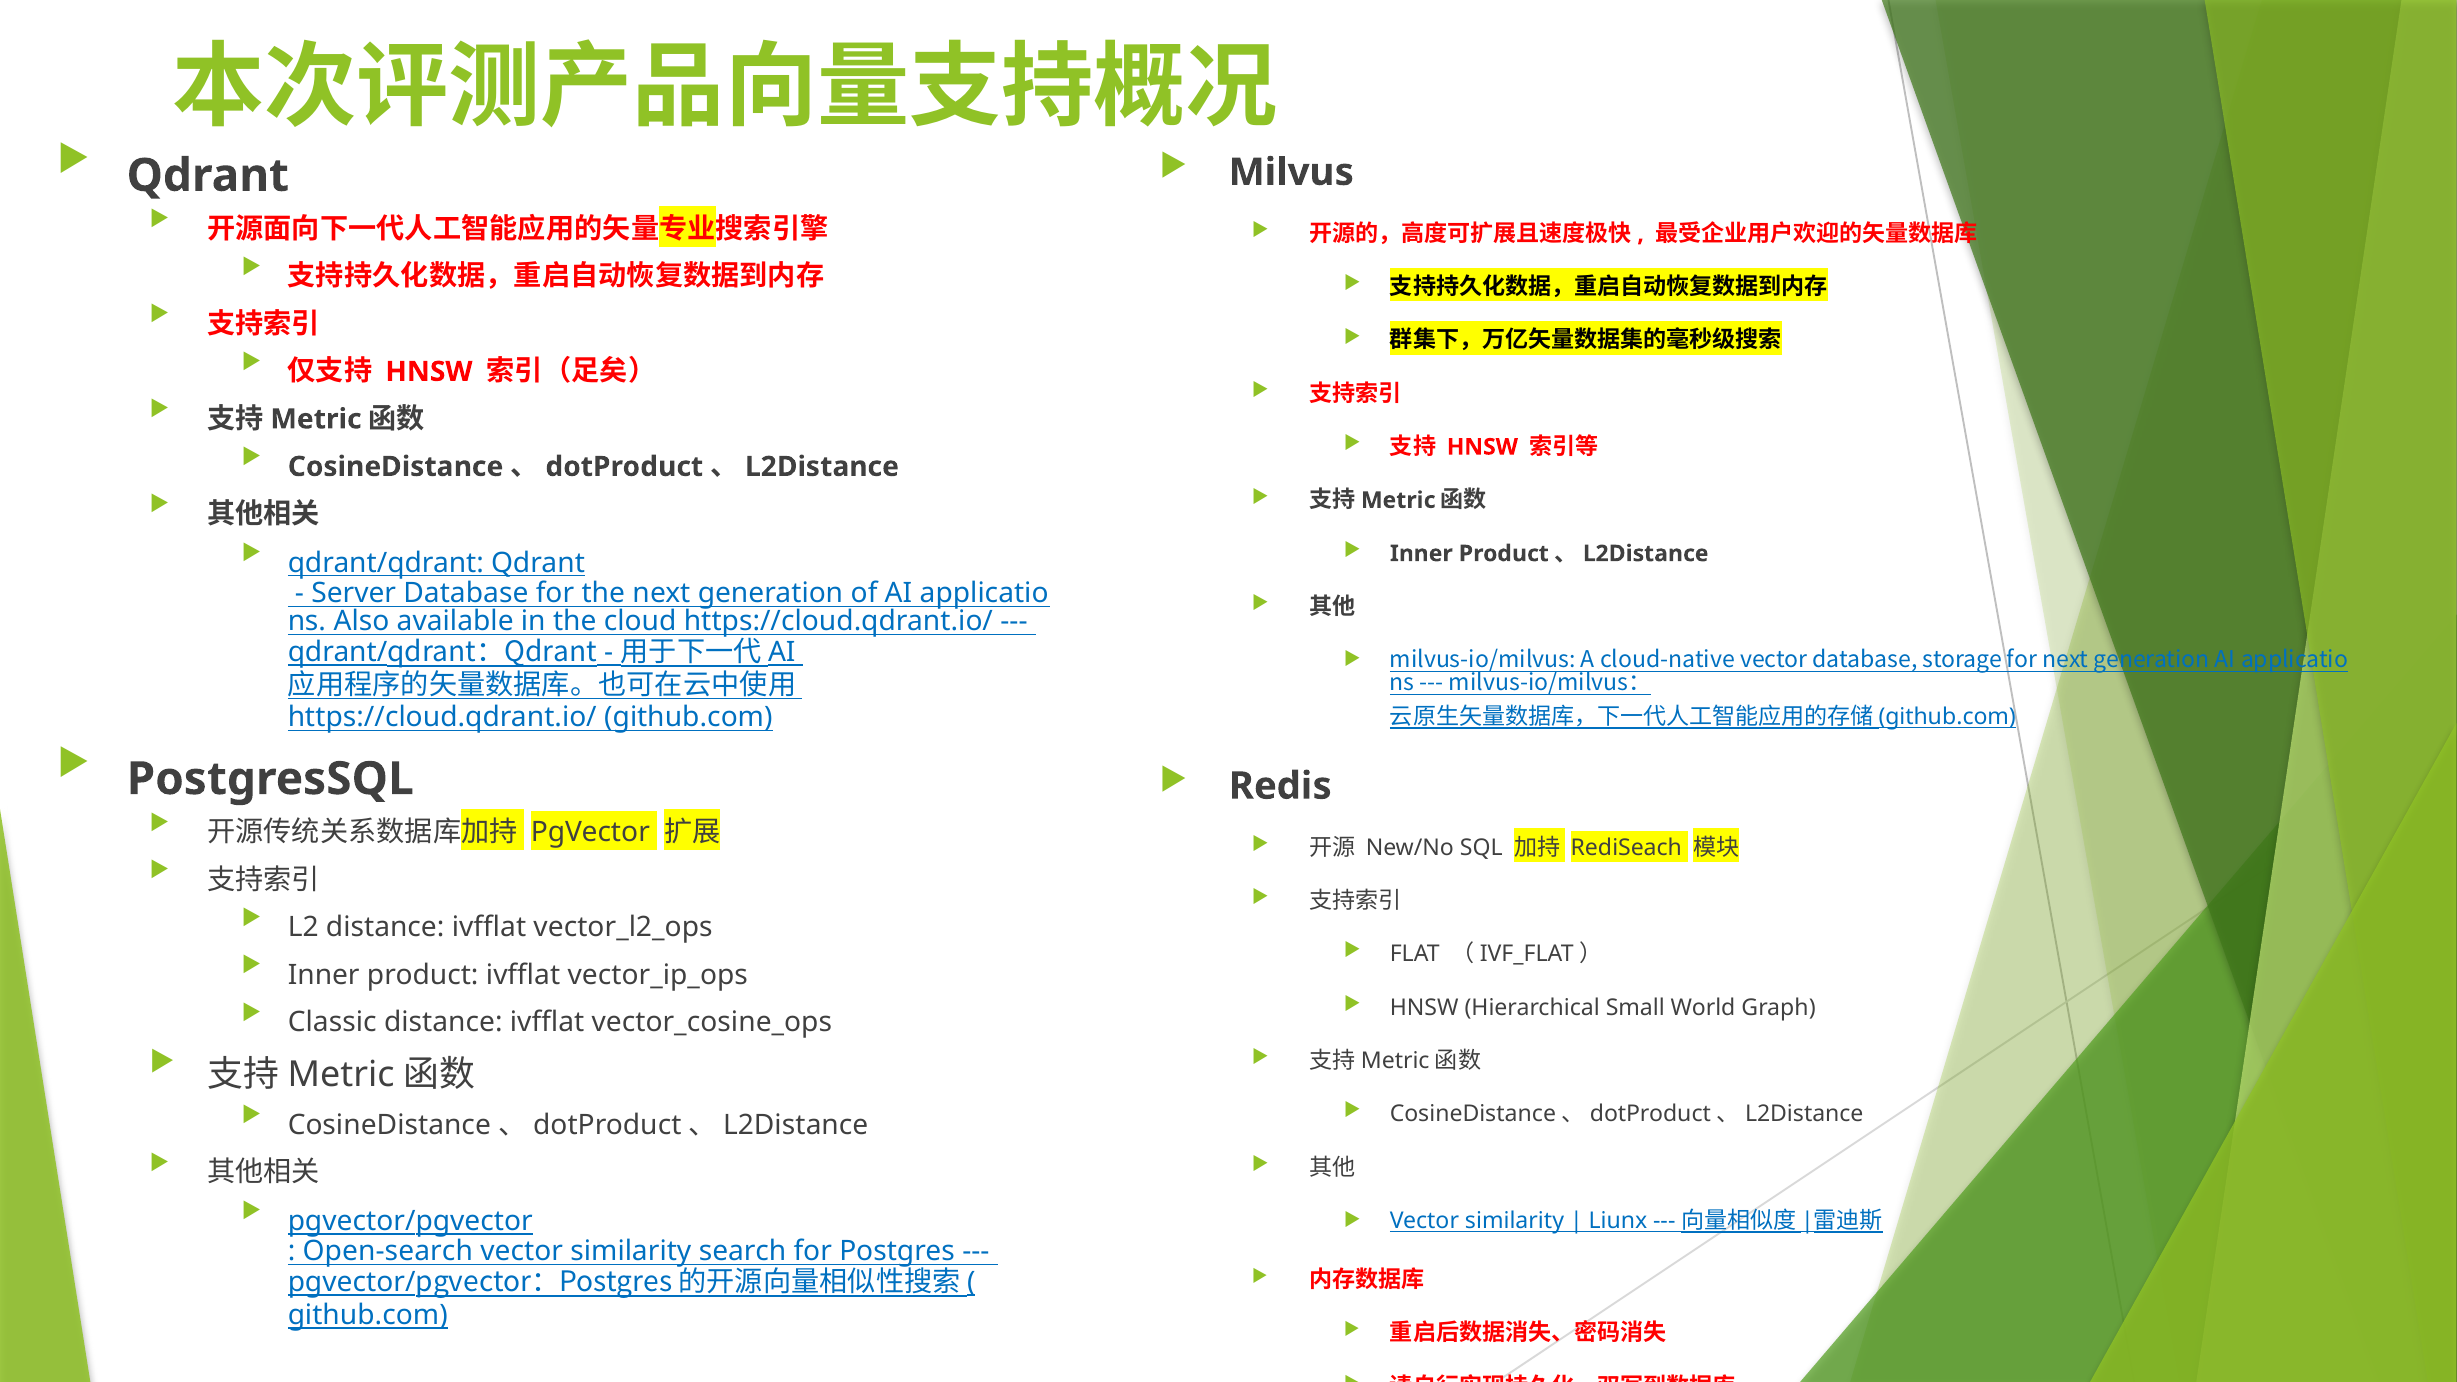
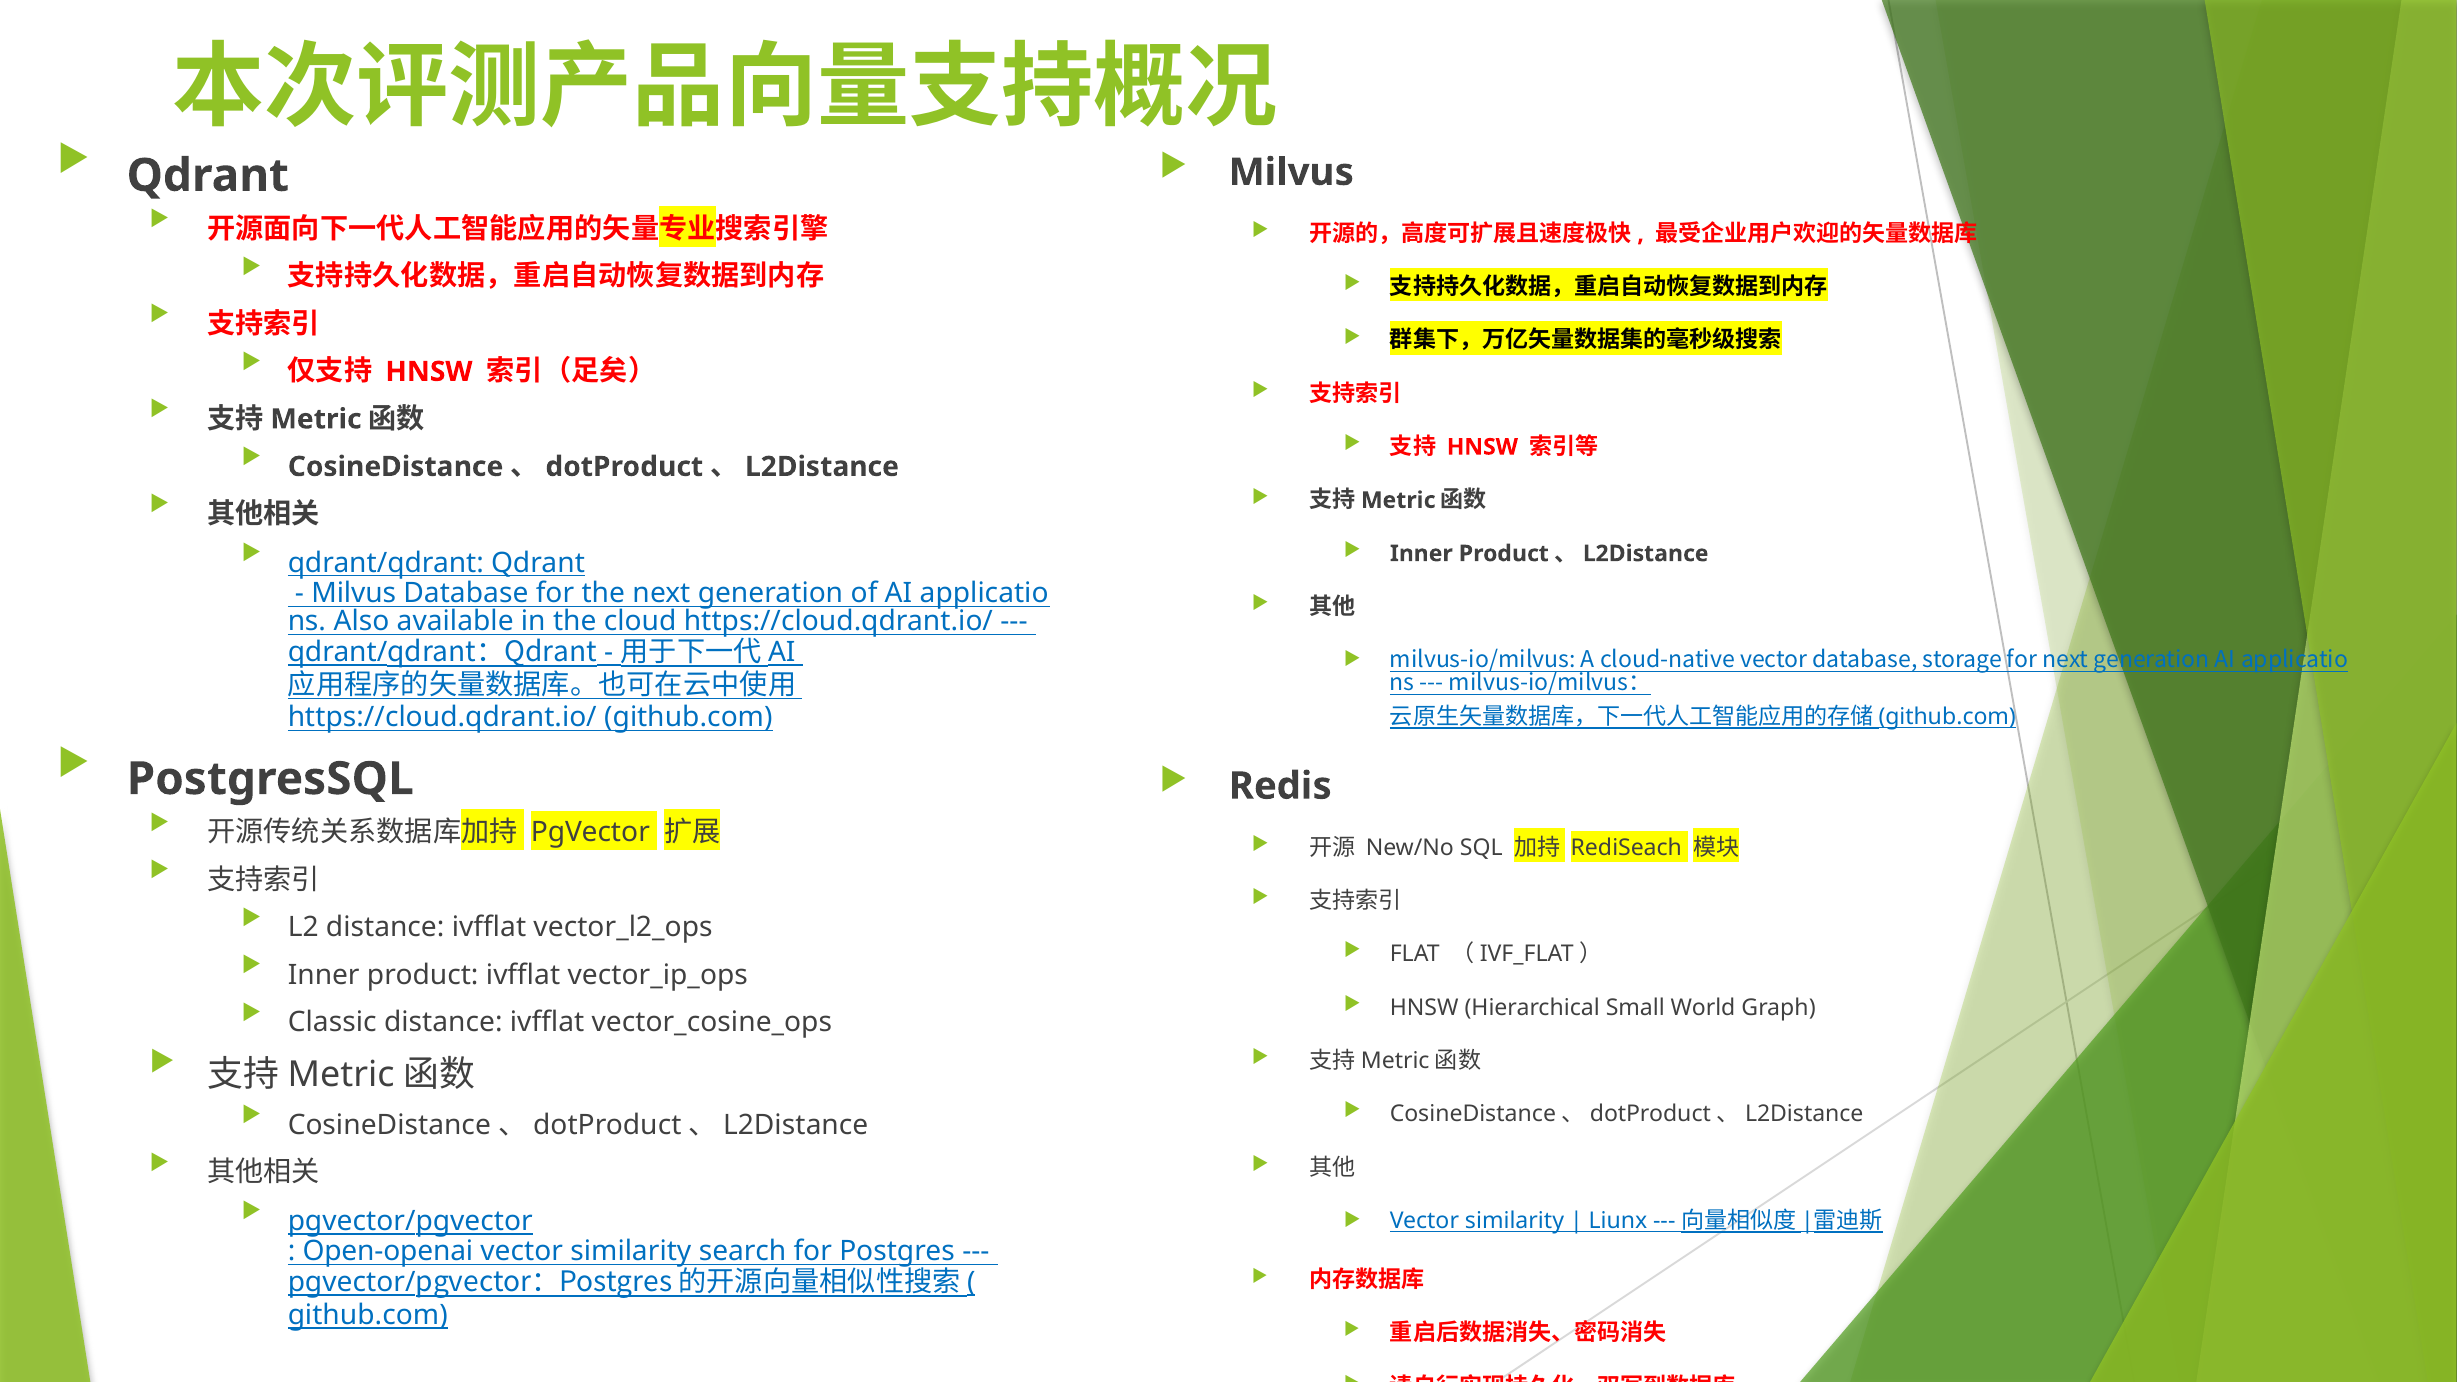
Server at (354, 594): Server -> Milvus
Open-search: Open-search -> Open-openai
